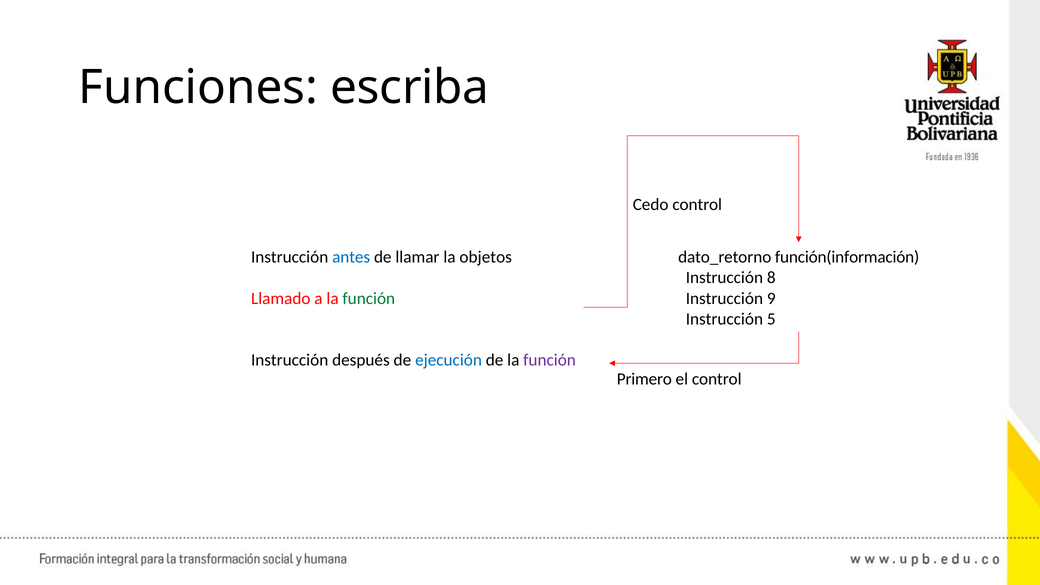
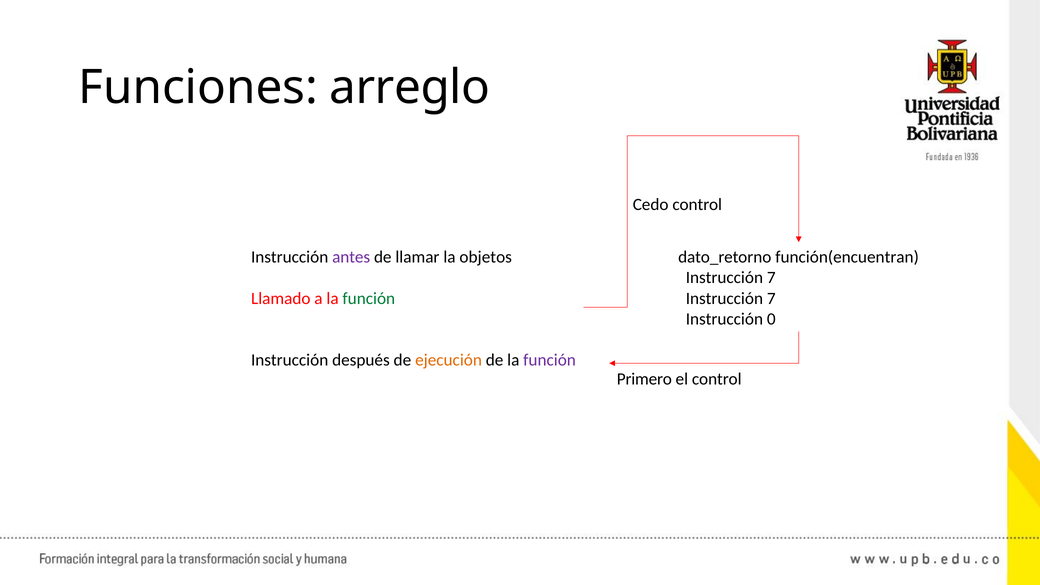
escriba: escriba -> arreglo
antes colour: blue -> purple
función(información: función(información -> función(encuentran
8 at (771, 278): 8 -> 7
9 at (771, 298): 9 -> 7
5: 5 -> 0
ejecución colour: blue -> orange
